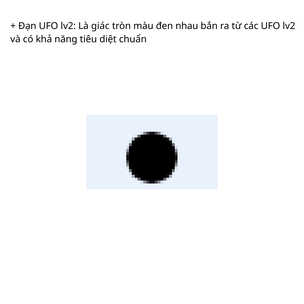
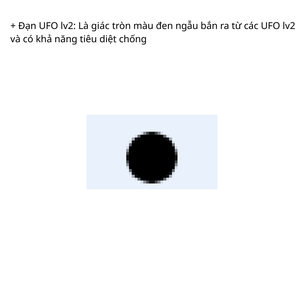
nhau: nhau -> ngẫu
chuẩn: chuẩn -> chống
